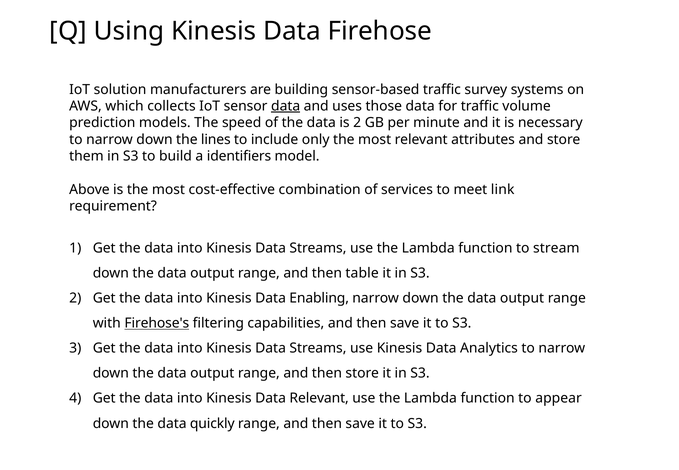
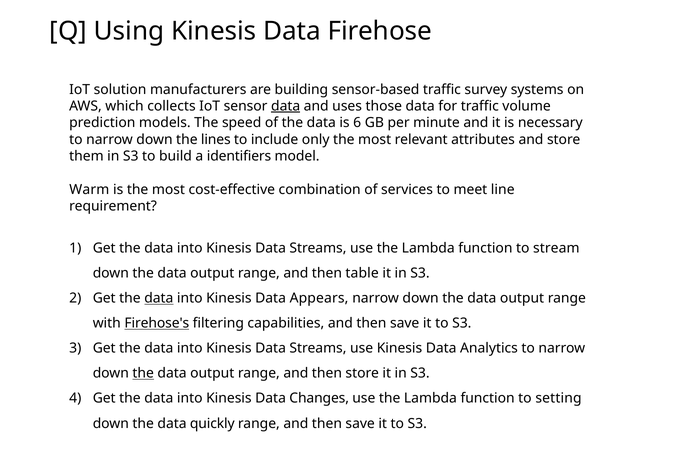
is 2: 2 -> 6
Above: Above -> Warm
link: link -> line
data at (159, 298) underline: none -> present
Enabling: Enabling -> Appears
the at (143, 373) underline: none -> present
Data Relevant: Relevant -> Changes
appear: appear -> setting
